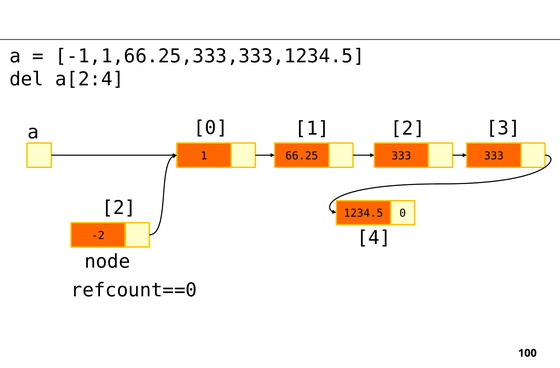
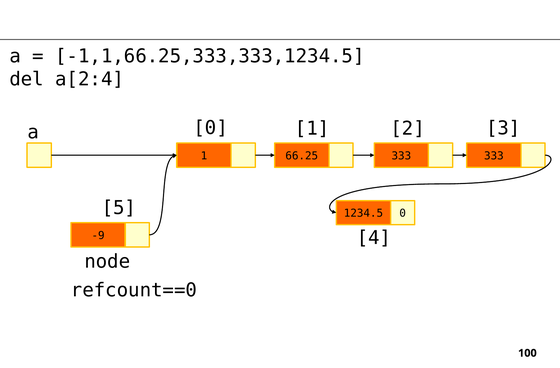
2 at (119, 208): 2 -> 5
-2: -2 -> -9
